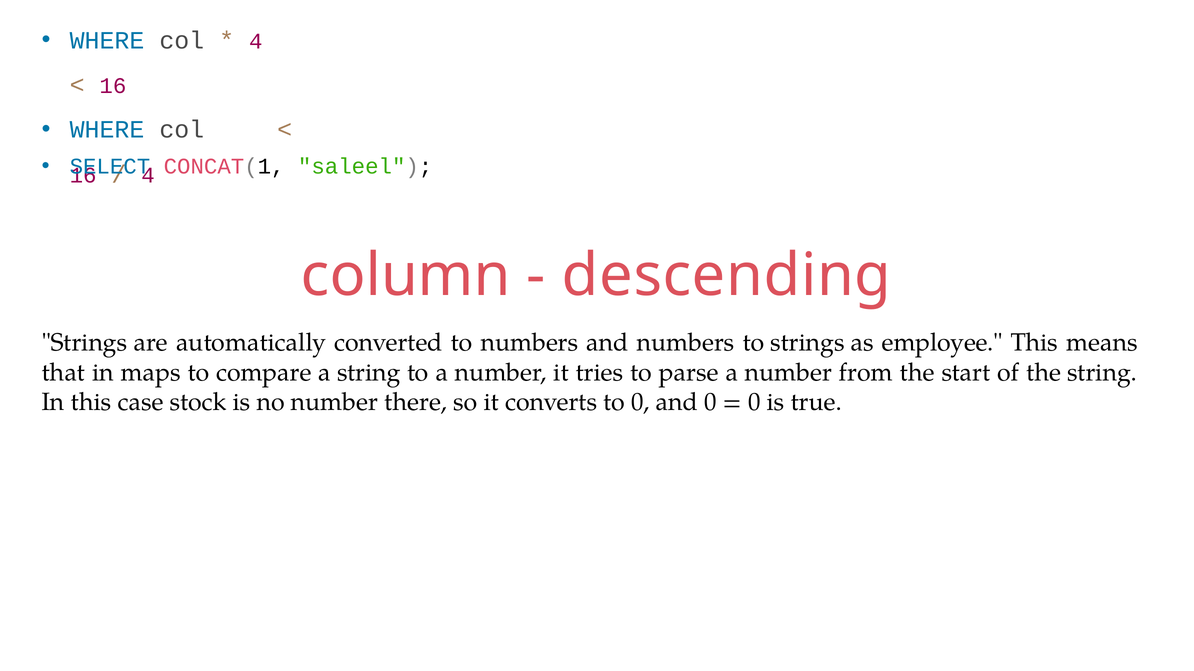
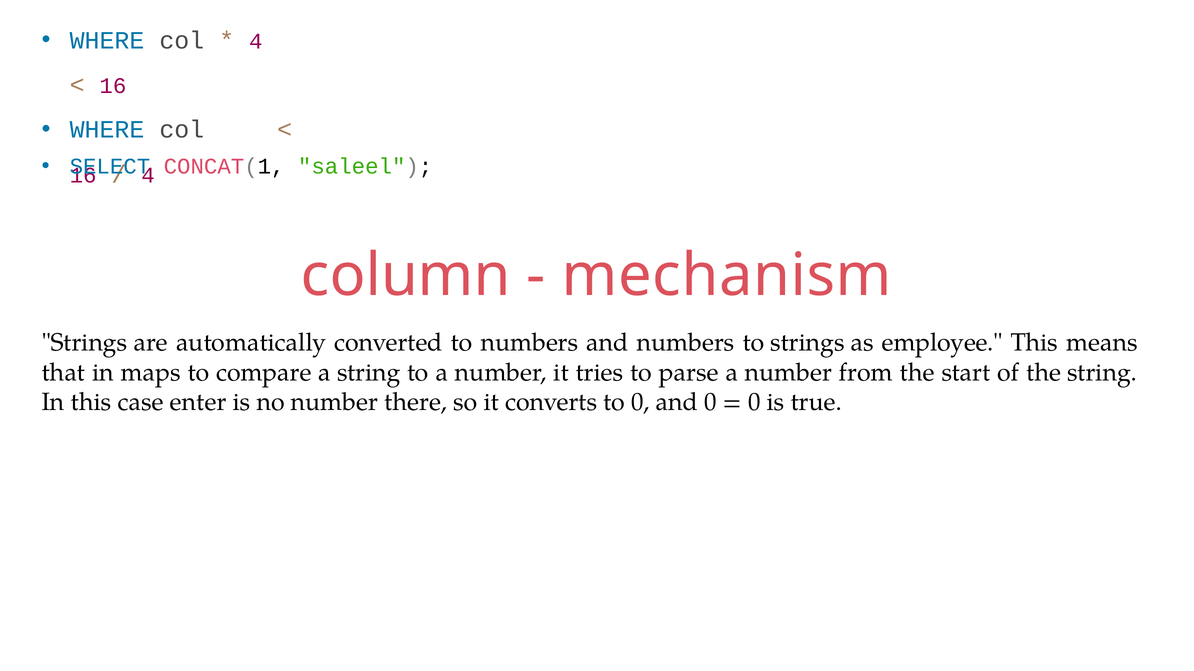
descending: descending -> mechanism
stock: stock -> enter
